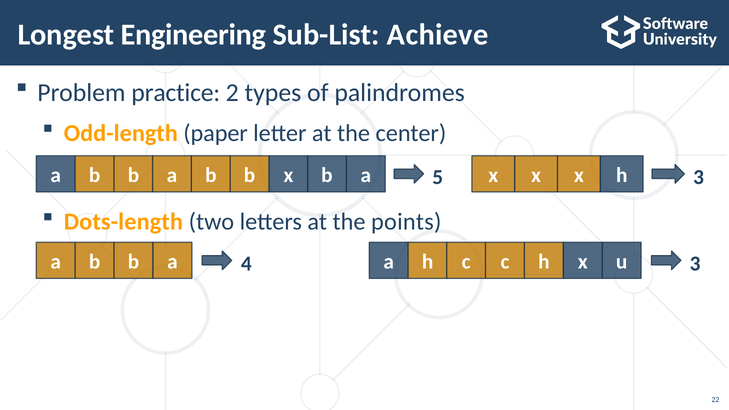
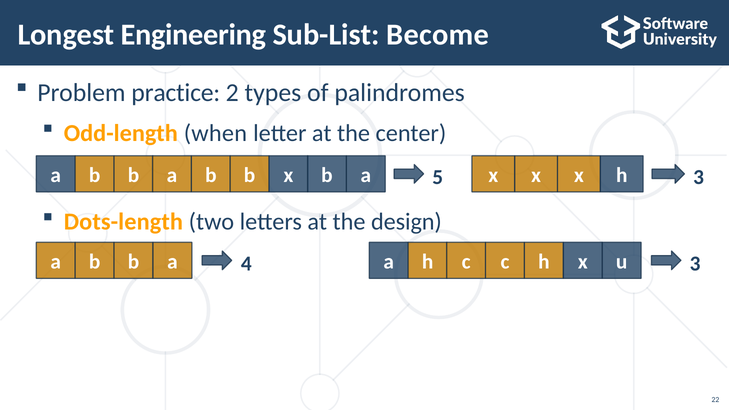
Achieve: Achieve -> Become
paper: paper -> when
points: points -> design
